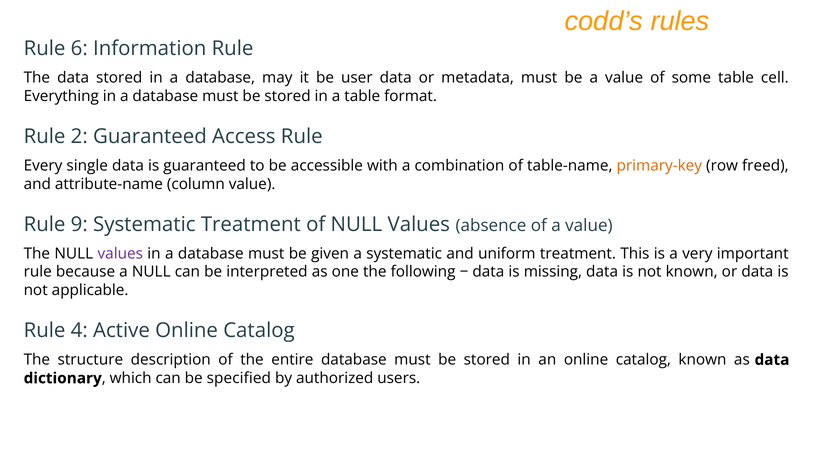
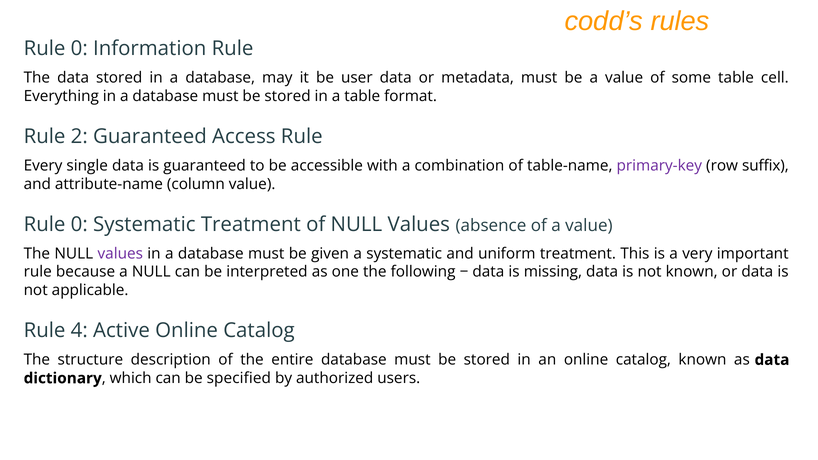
6 at (79, 48): 6 -> 0
primary-key colour: orange -> purple
freed: freed -> suffix
9 at (79, 224): 9 -> 0
